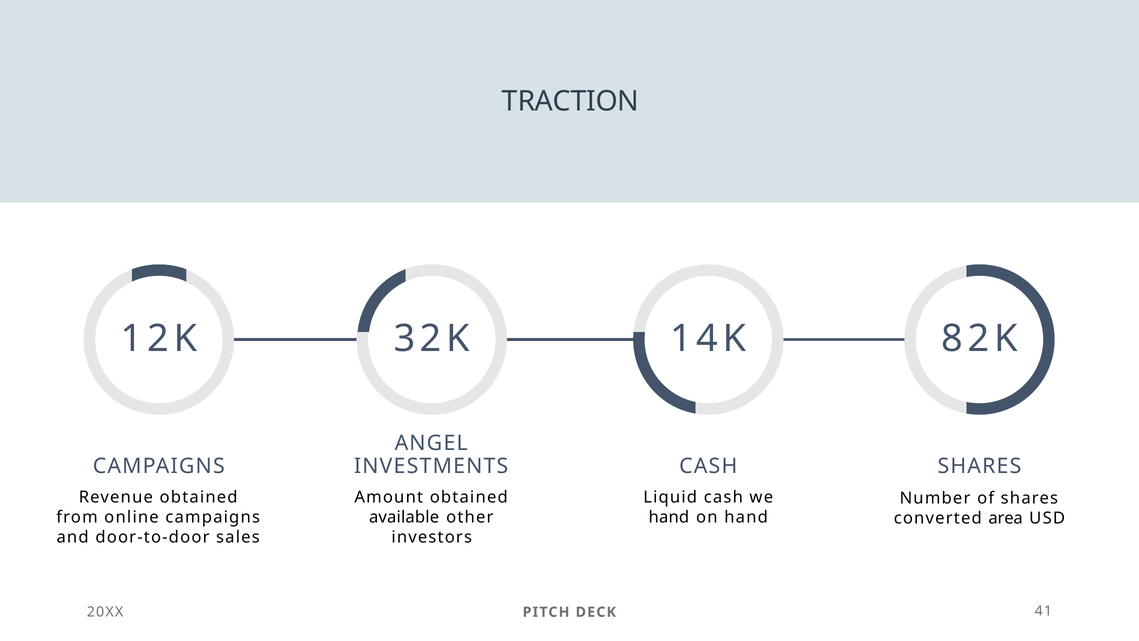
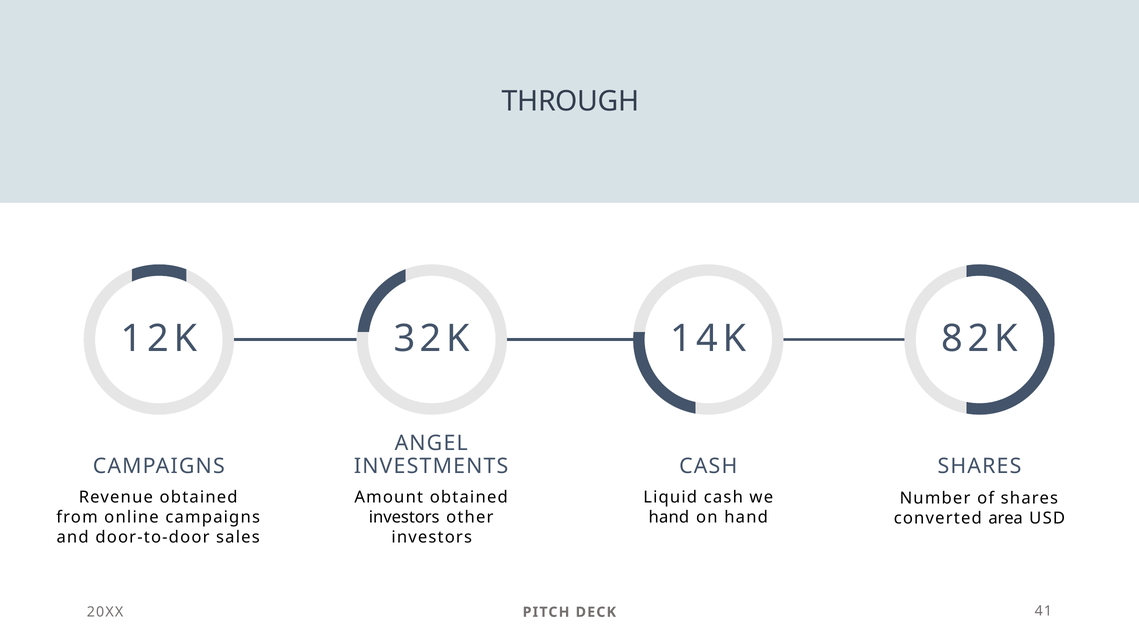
TRACTION: TRACTION -> THROUGH
available at (404, 517): available -> investors
